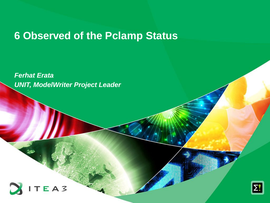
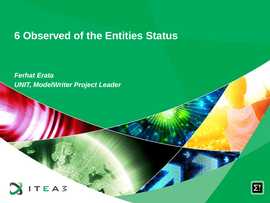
Pclamp: Pclamp -> Entities
